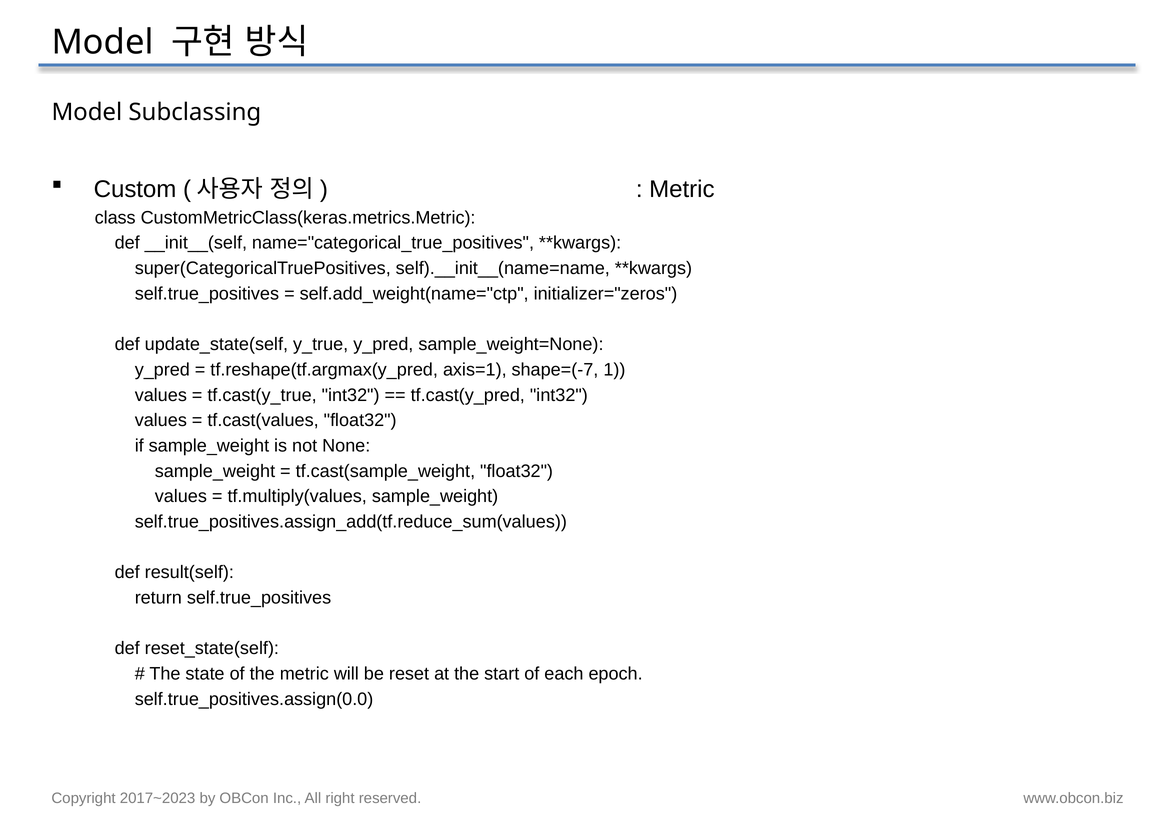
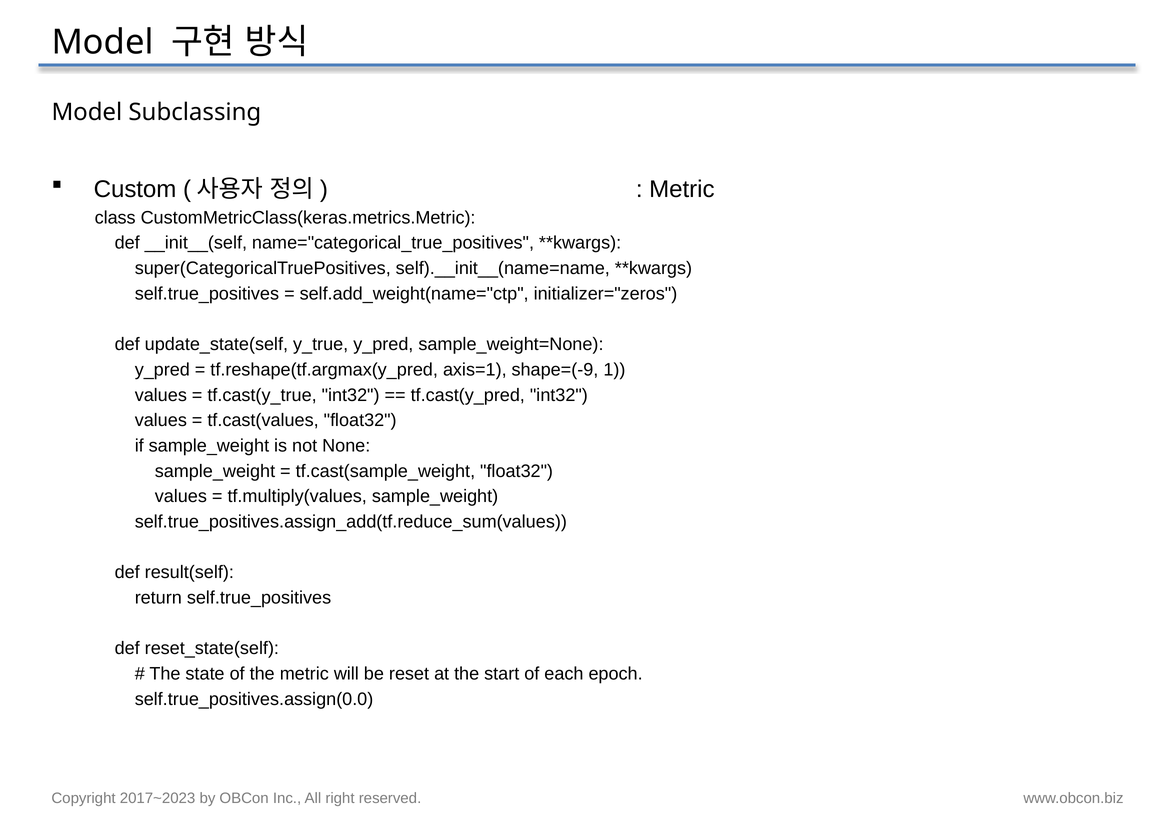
shape=(-7: shape=(-7 -> shape=(-9
